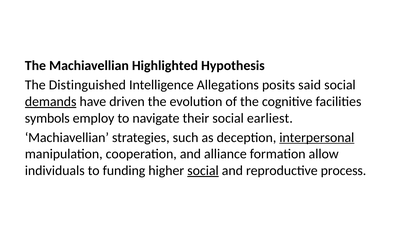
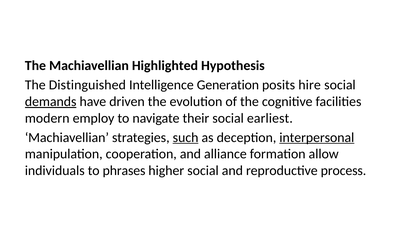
Allegations: Allegations -> Generation
said: said -> hire
symbols: symbols -> modern
such underline: none -> present
funding: funding -> phrases
social at (203, 171) underline: present -> none
